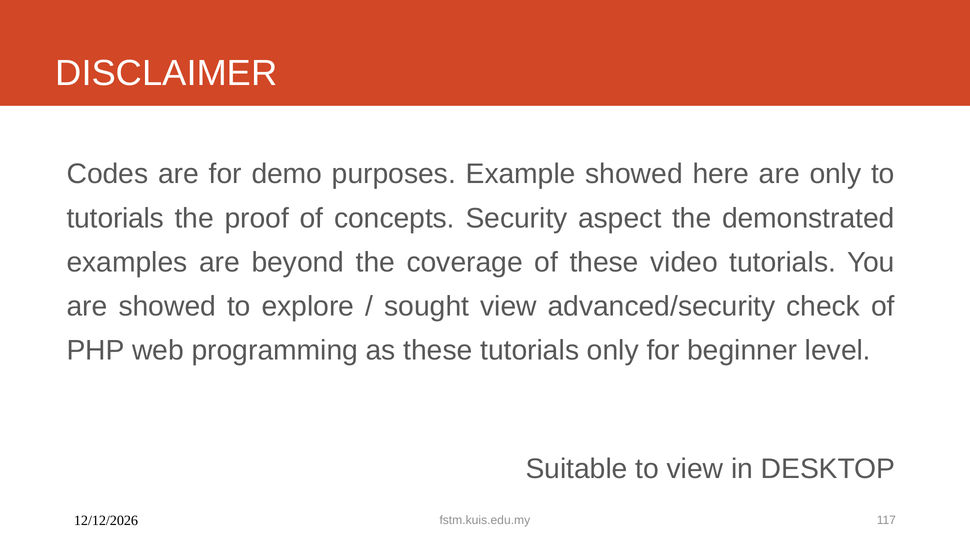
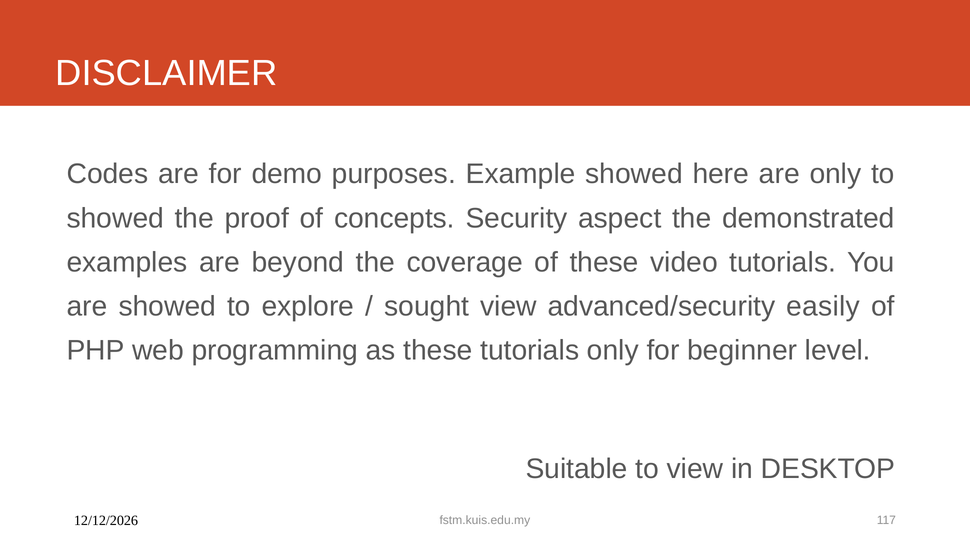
tutorials at (115, 219): tutorials -> showed
check: check -> easily
